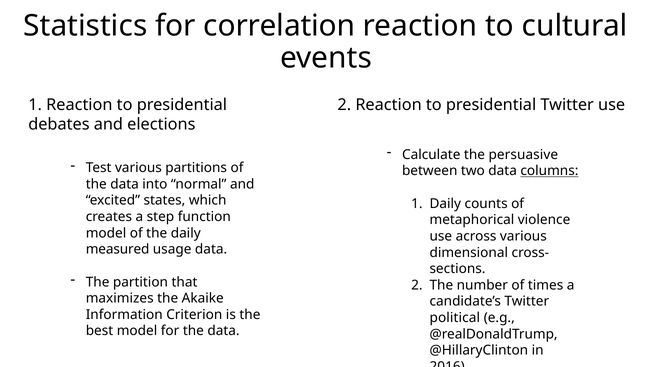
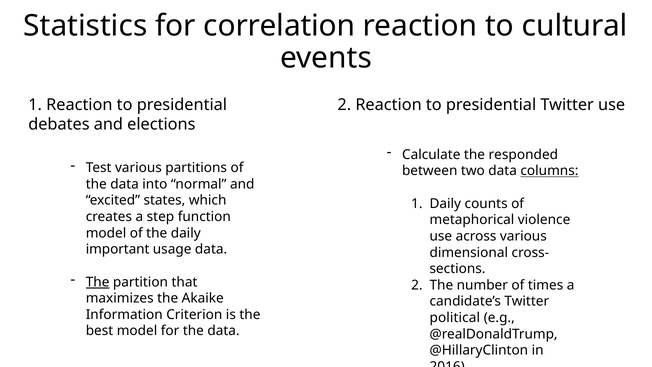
persuasive: persuasive -> responded
measured: measured -> important
The at (98, 282) underline: none -> present
